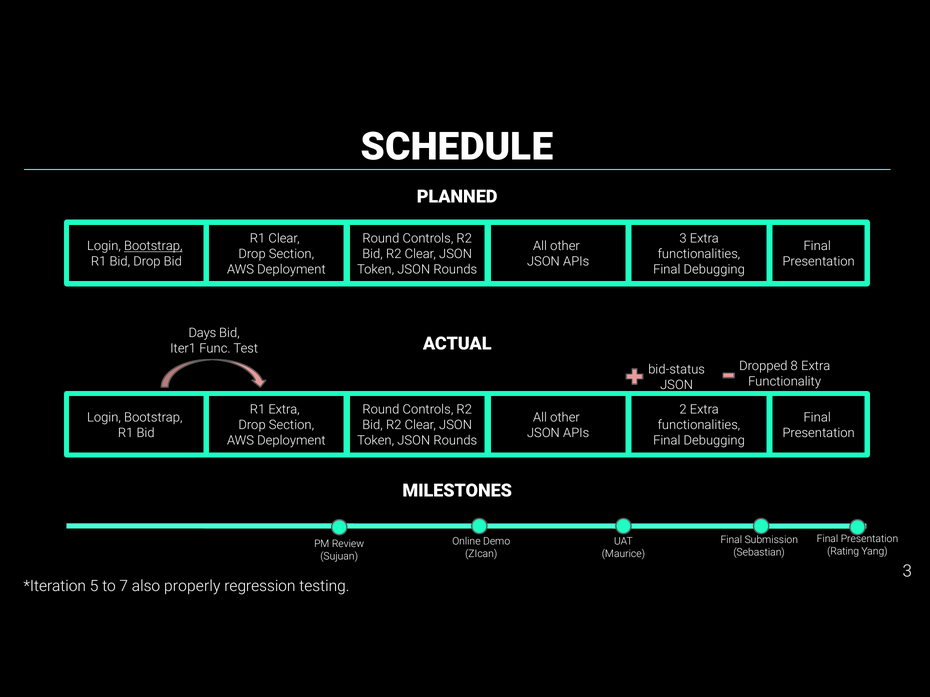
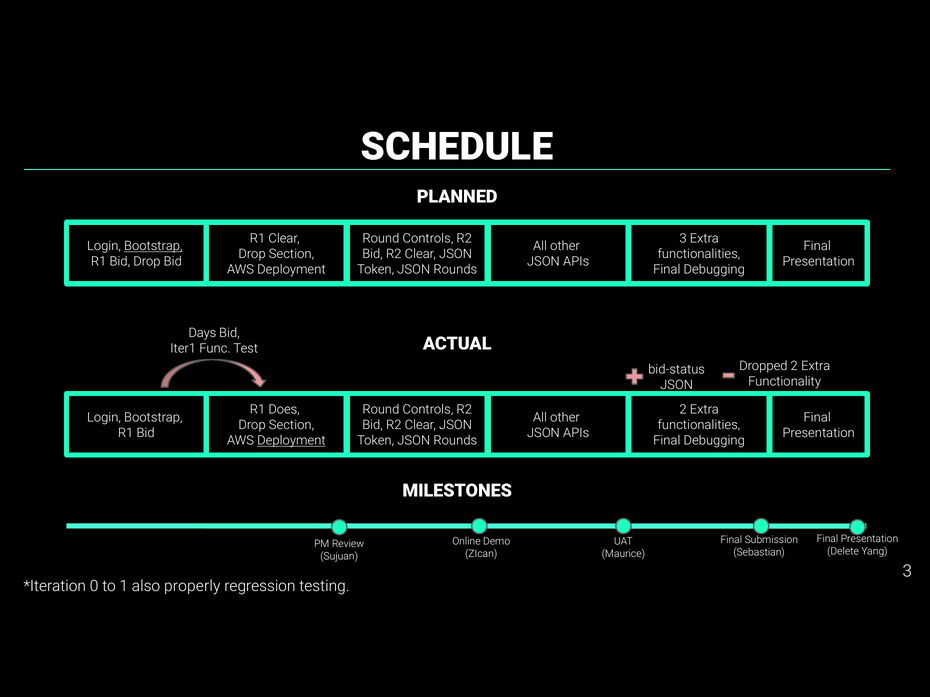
Dropped 8: 8 -> 2
R1 Extra: Extra -> Does
Deployment at (291, 441) underline: none -> present
Rating: Rating -> Delete
5: 5 -> 0
7: 7 -> 1
